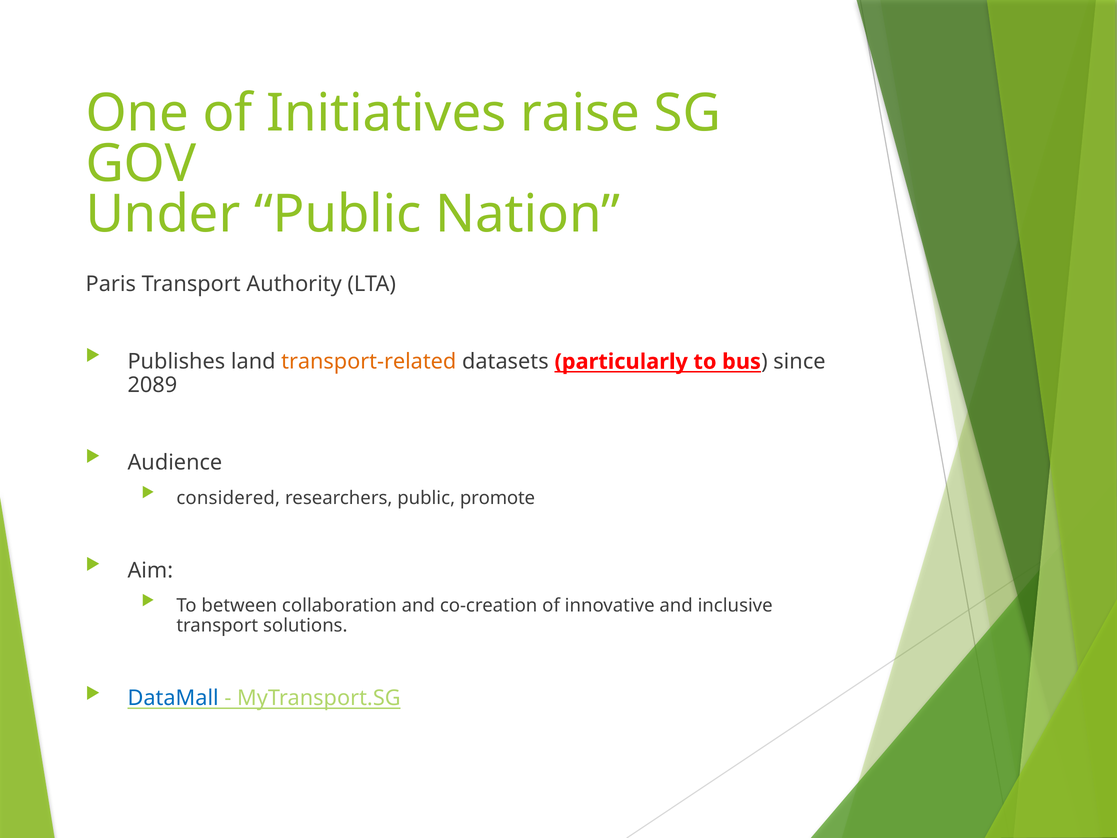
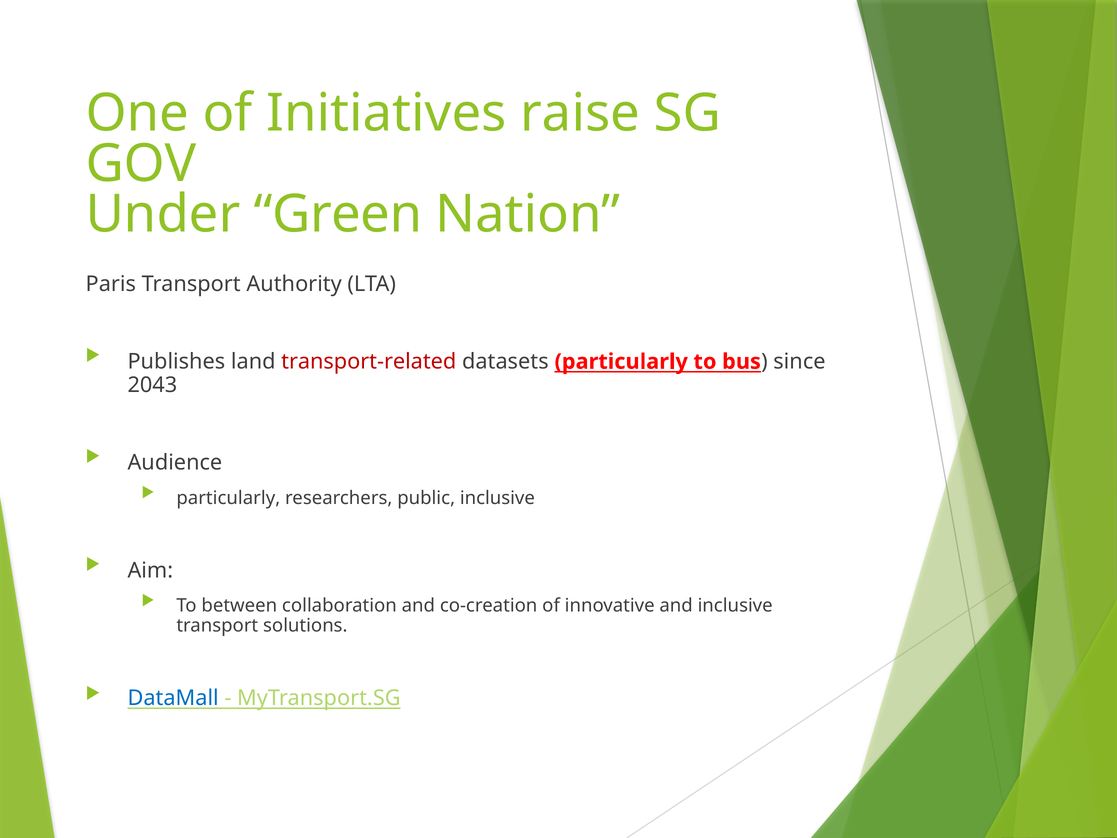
Under Public: Public -> Green
transport-related colour: orange -> red
2089: 2089 -> 2043
considered at (228, 498): considered -> particularly
public promote: promote -> inclusive
